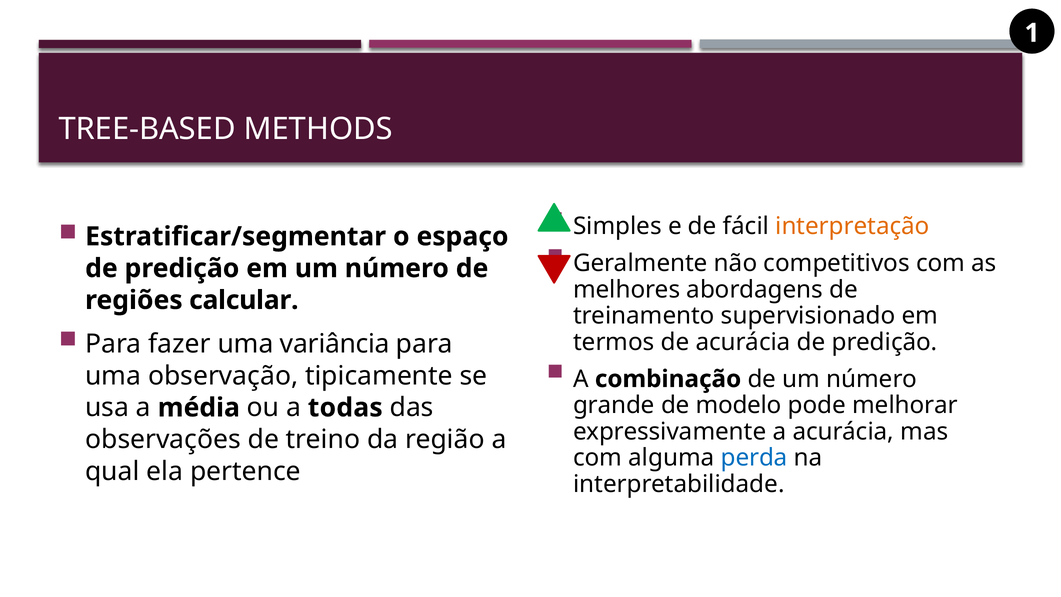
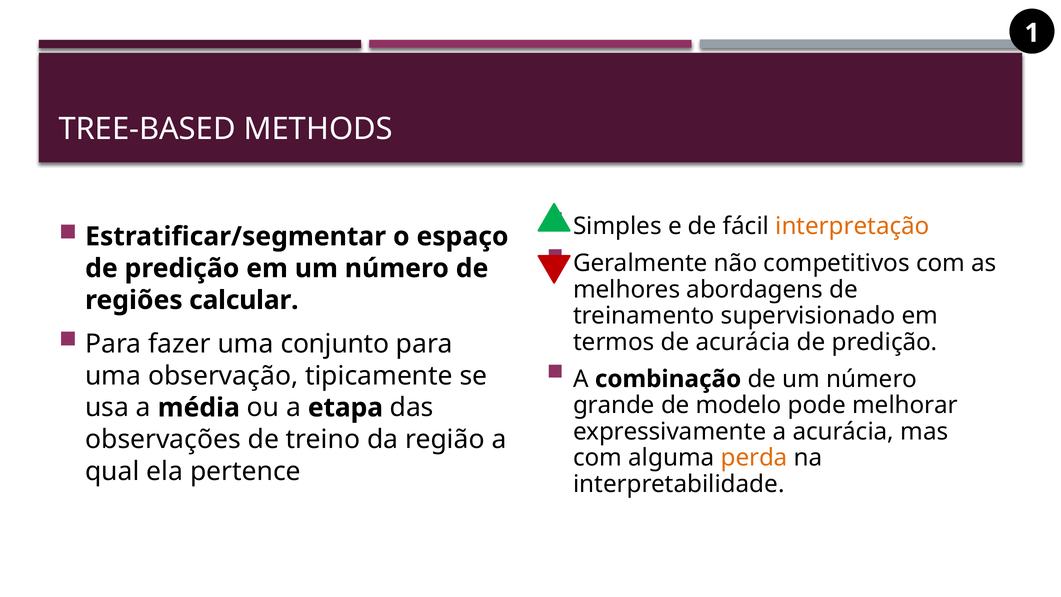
variância: variância -> conjunto
todas: todas -> etapa
perda colour: blue -> orange
